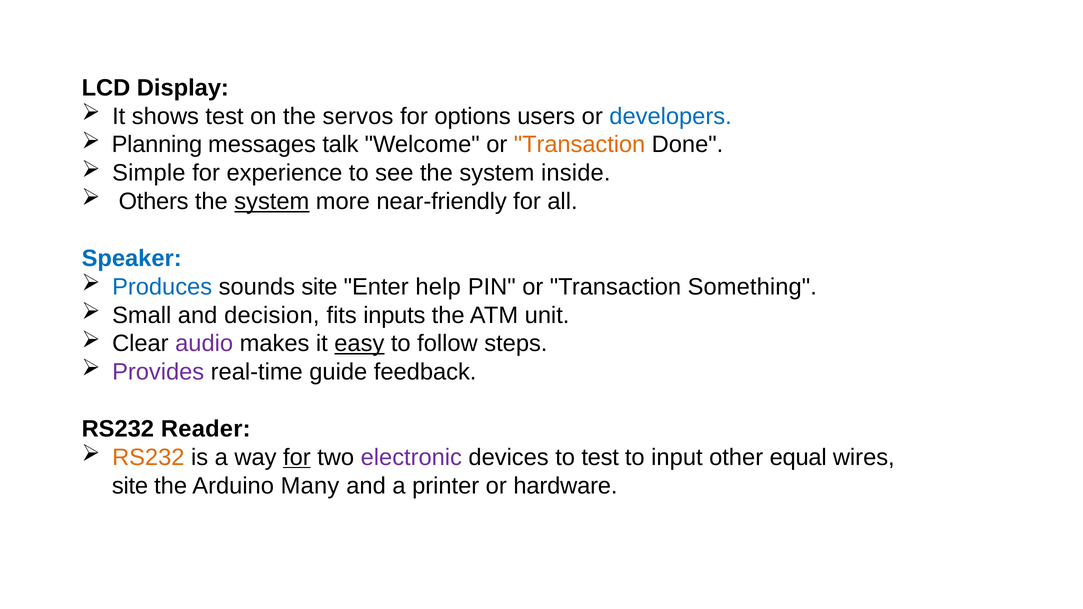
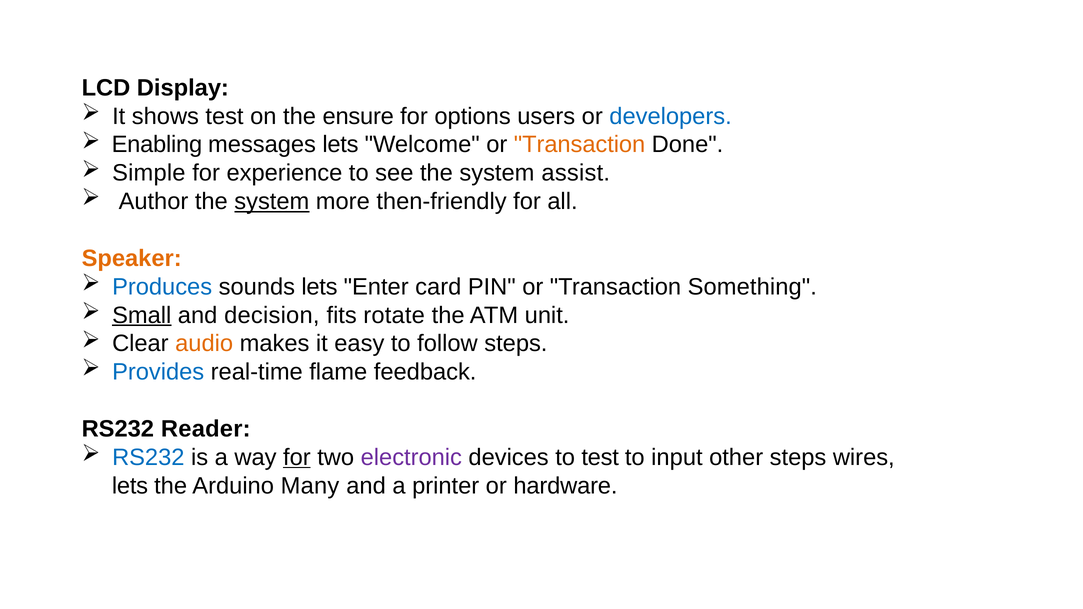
servos: servos -> ensure
Planning: Planning -> Enabling
messages talk: talk -> lets
inside: inside -> assist
Others: Others -> Author
near-friendly: near-friendly -> then-friendly
Speaker colour: blue -> orange
sounds site: site -> lets
help: help -> card
Small underline: none -> present
inputs: inputs -> rotate
audio colour: purple -> orange
easy underline: present -> none
Provides colour: purple -> blue
guide: guide -> flame
RS232 at (148, 457) colour: orange -> blue
other equal: equal -> steps
site at (130, 486): site -> lets
